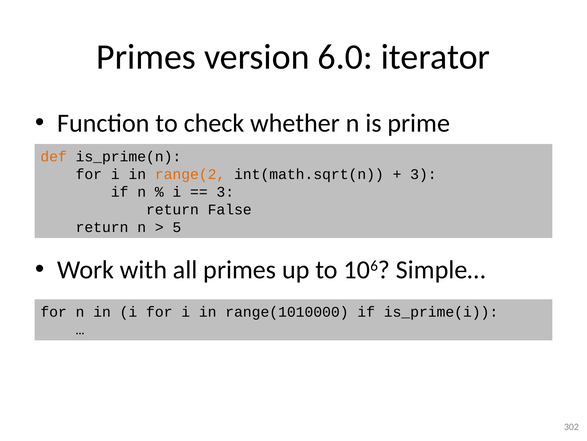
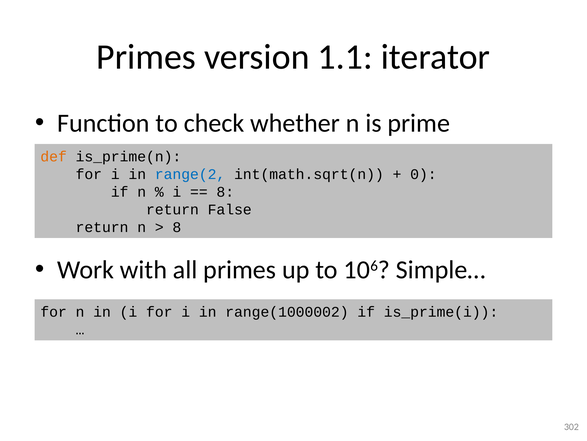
6.0: 6.0 -> 1.1
range(2 colour: orange -> blue
3 at (423, 174): 3 -> 0
3 at (225, 192): 3 -> 8
5 at (177, 227): 5 -> 8
range(1010000: range(1010000 -> range(1000002
